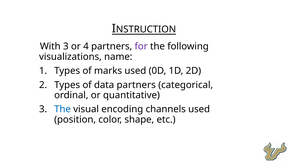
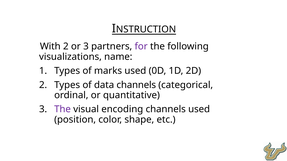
With 3: 3 -> 2
or 4: 4 -> 3
data partners: partners -> channels
The at (63, 110) colour: blue -> purple
